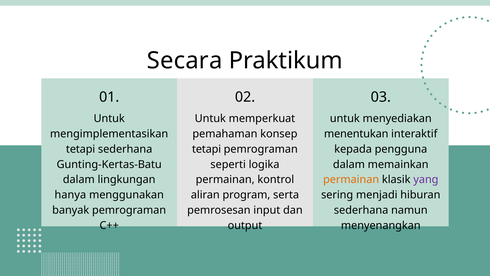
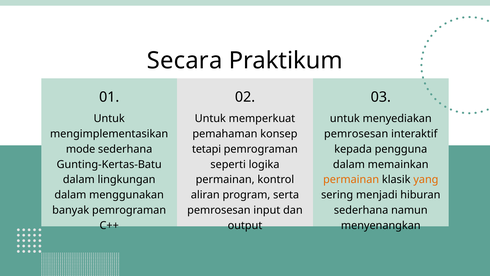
menentukan at (356, 134): menentukan -> pemrosesan
tetapi at (81, 149): tetapi -> mode
yang colour: purple -> orange
hanya at (70, 195): hanya -> dalam
